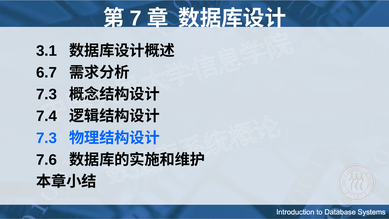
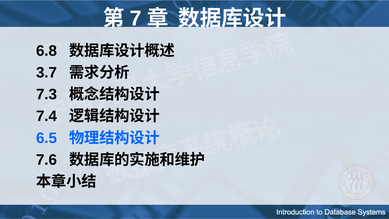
3.1: 3.1 -> 6.8
6.7: 6.7 -> 3.7
7.3 at (47, 138): 7.3 -> 6.5
